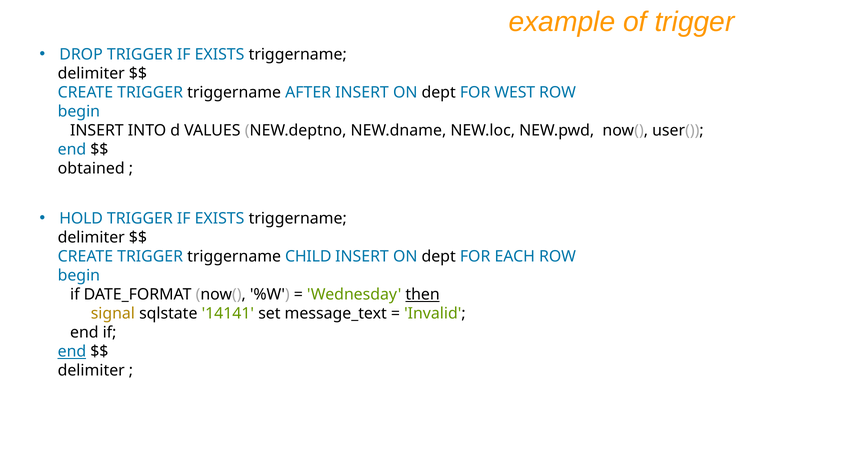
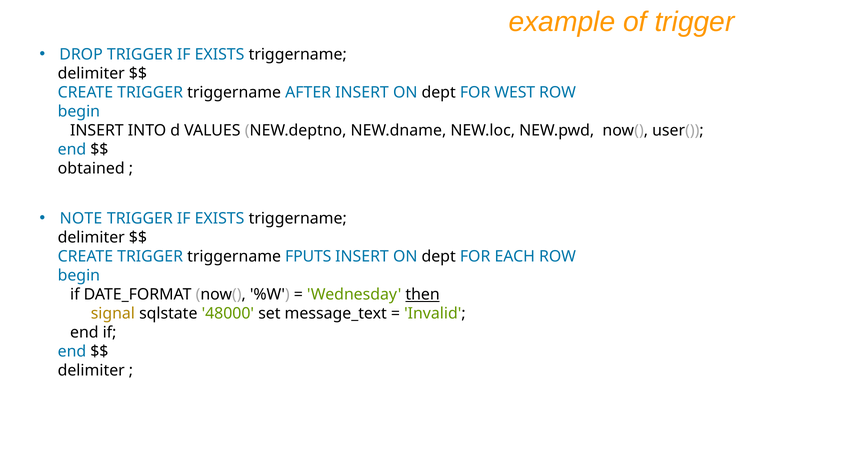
HOLD: HOLD -> NOTE
CHILD: CHILD -> FPUTS
14141: 14141 -> 48000
end at (72, 352) underline: present -> none
